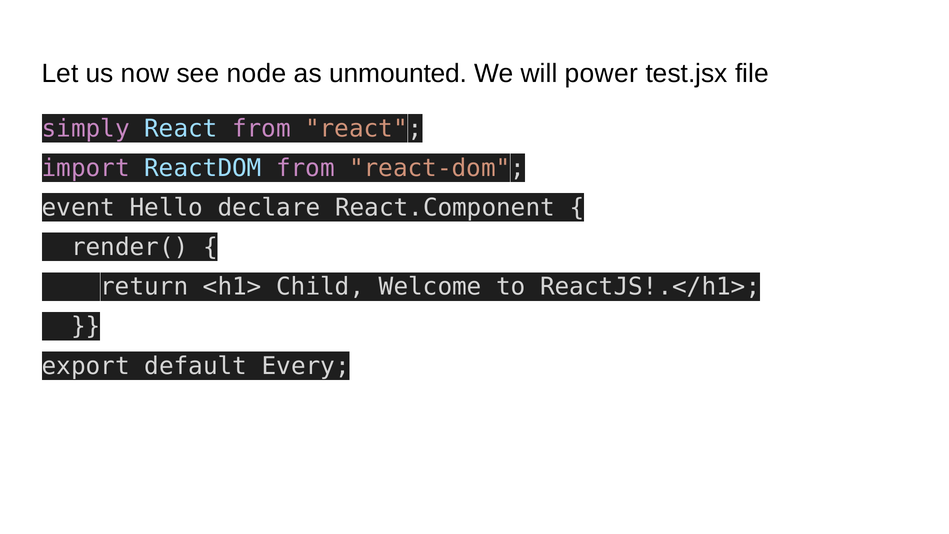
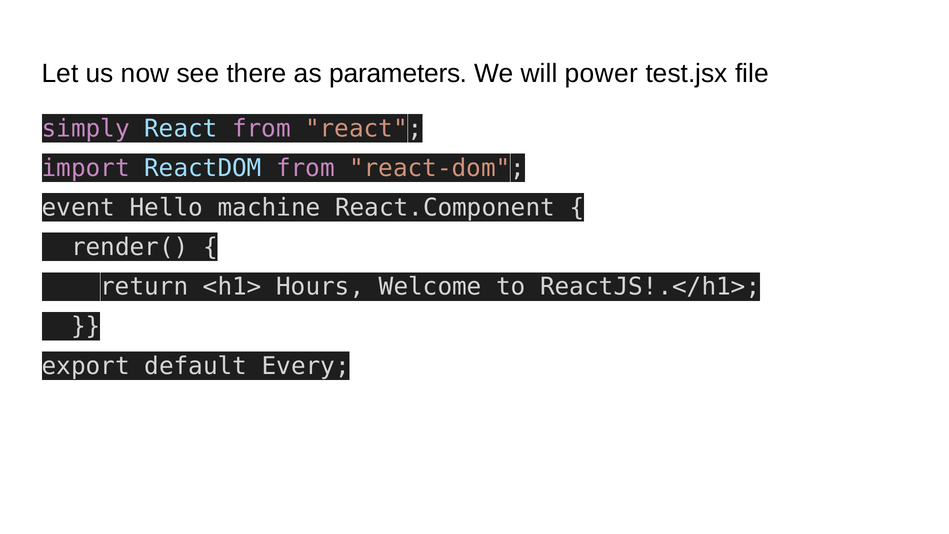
node: node -> there
unmounted: unmounted -> parameters
declare: declare -> machine
Child: Child -> Hours
